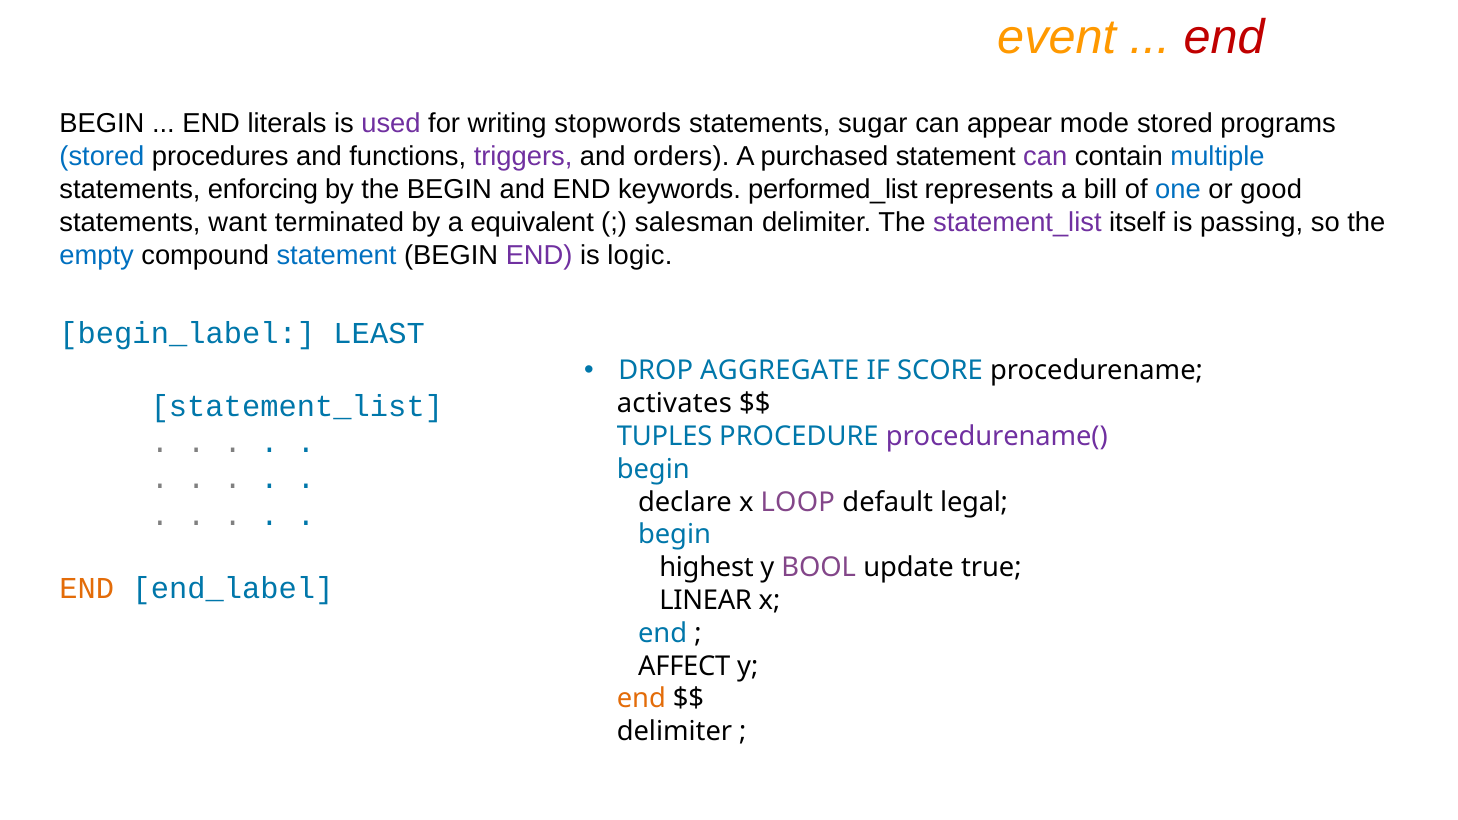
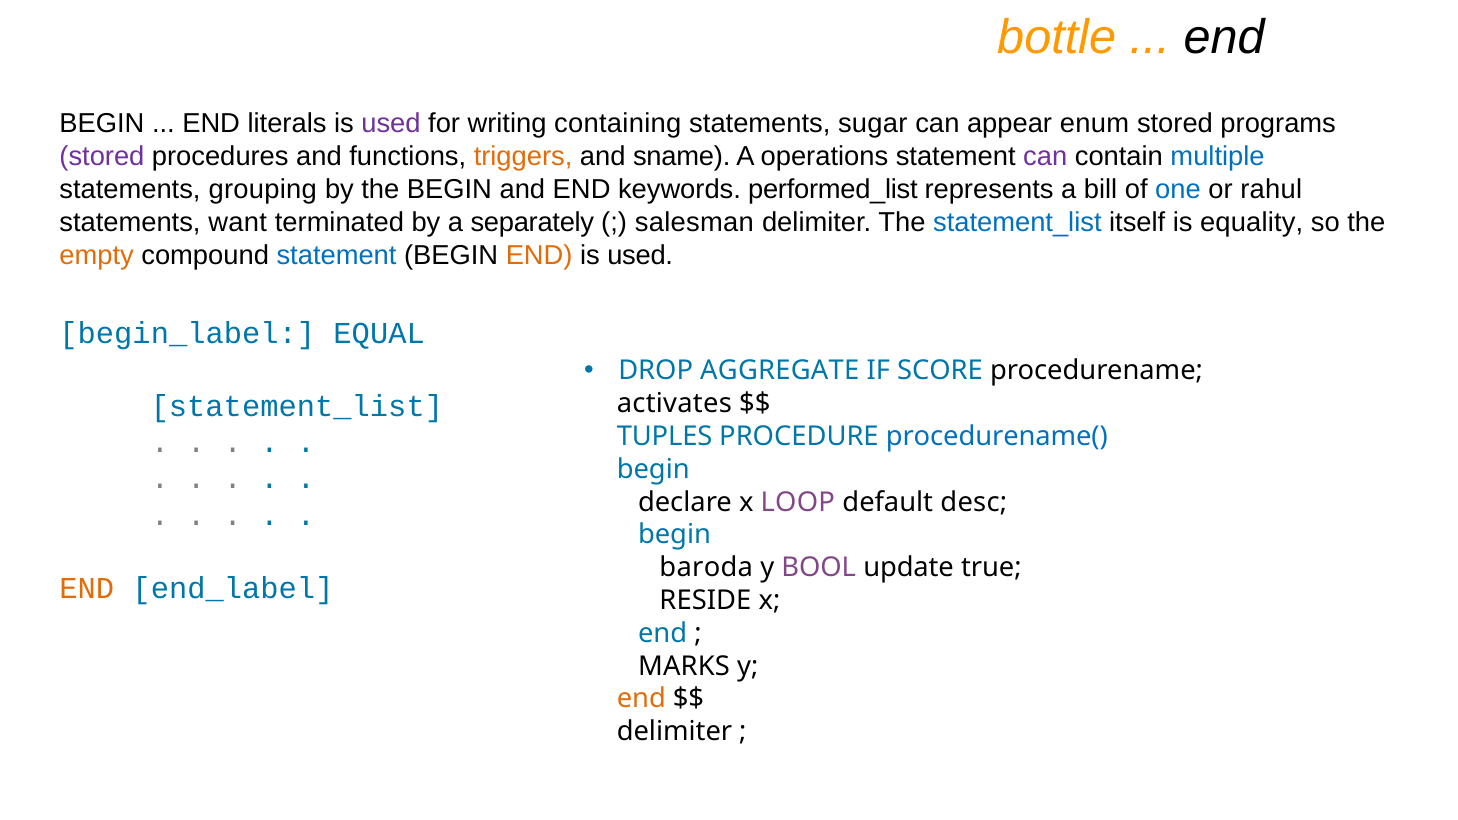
event: event -> bottle
end at (1224, 38) colour: red -> black
stopwords: stopwords -> containing
mode: mode -> enum
stored at (102, 157) colour: blue -> purple
triggers colour: purple -> orange
orders: orders -> sname
purchased: purchased -> operations
enforcing: enforcing -> grouping
good: good -> rahul
equivalent: equivalent -> separately
statement_list at (1017, 222) colour: purple -> blue
passing: passing -> equality
empty colour: blue -> orange
END at (539, 255) colour: purple -> orange
logic at (640, 255): logic -> used
LEAST: LEAST -> EQUAL
procedurename( colour: purple -> blue
legal: legal -> desc
highest: highest -> baroda
LINEAR: LINEAR -> RESIDE
AFFECT: AFFECT -> MARKS
